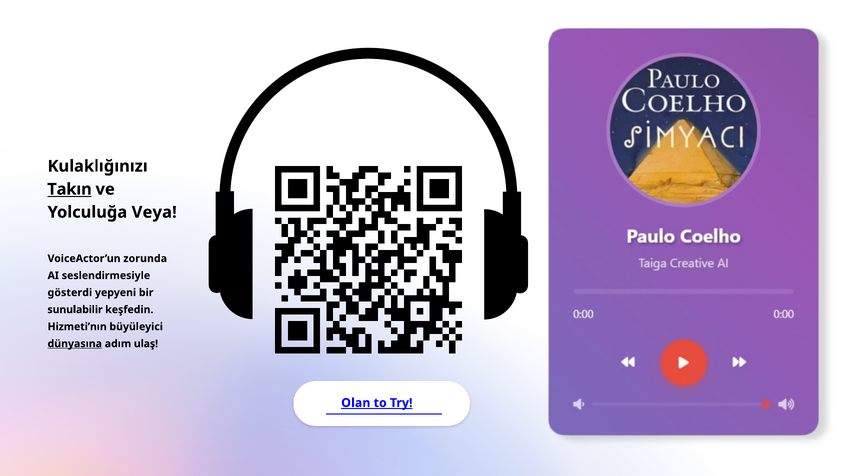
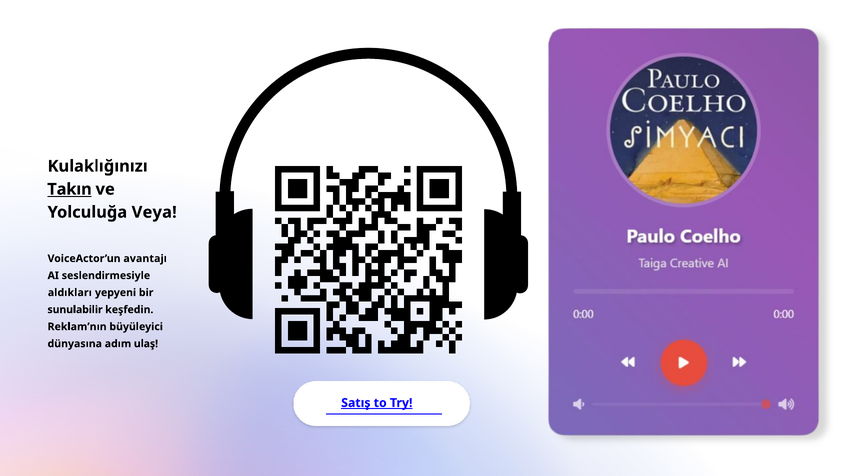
zorunda: zorunda -> avantajı
gösterdi: gösterdi -> aldıkları
Hizmeti’nın: Hizmeti’nın -> Reklam’nın
dünyasına underline: present -> none
Olan: Olan -> Satış
